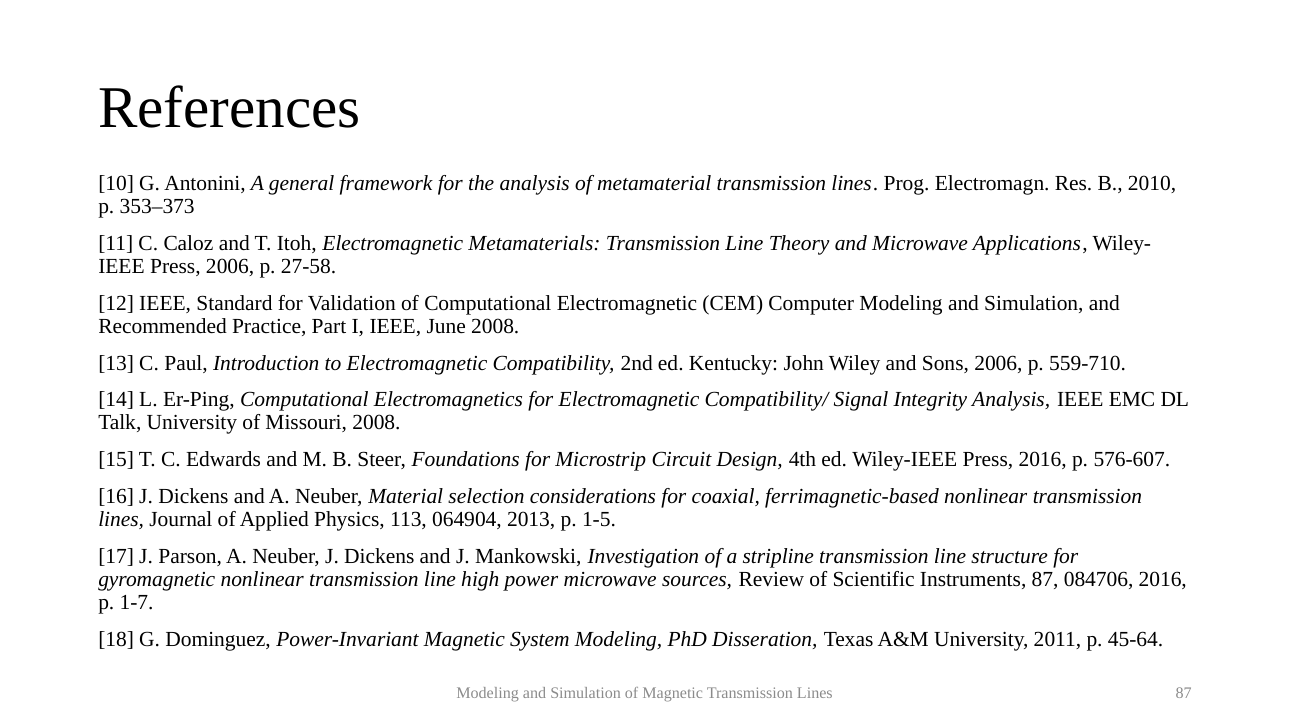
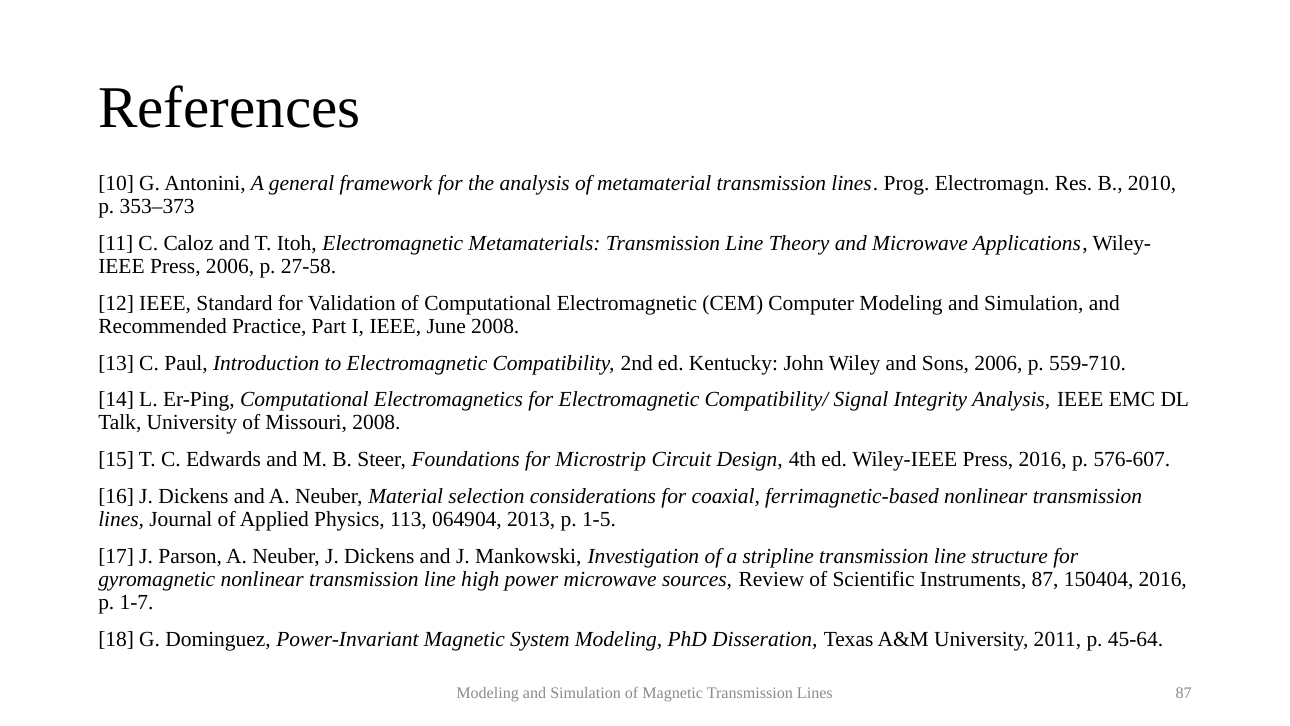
084706: 084706 -> 150404
